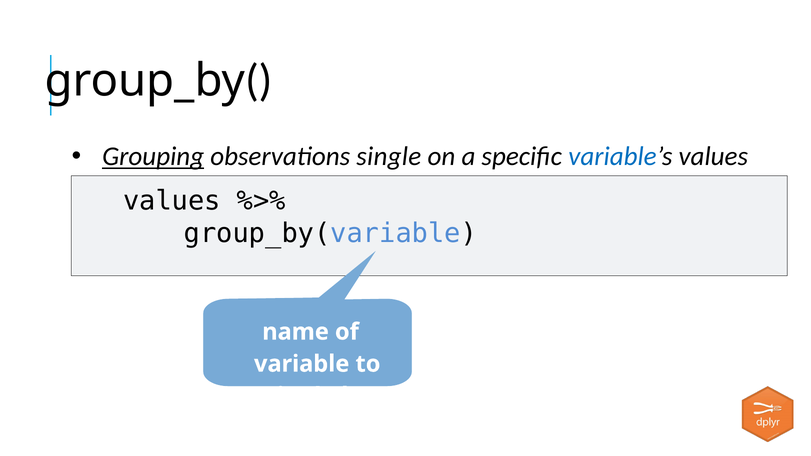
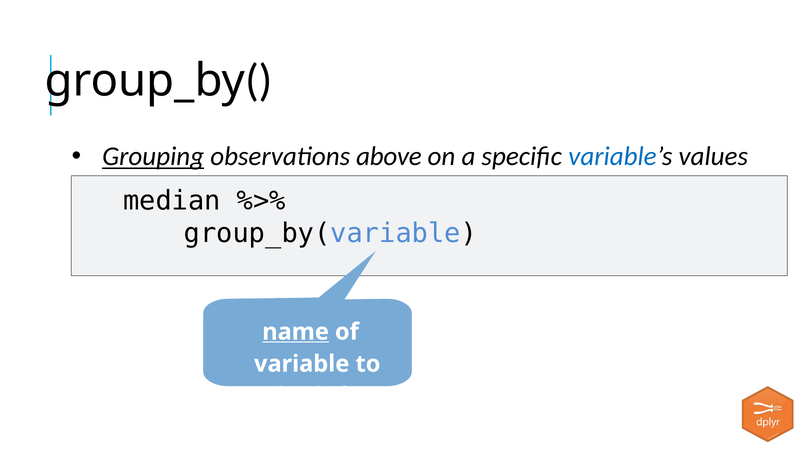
observations single: single -> above
values at (172, 201): values -> median
name underline: none -> present
